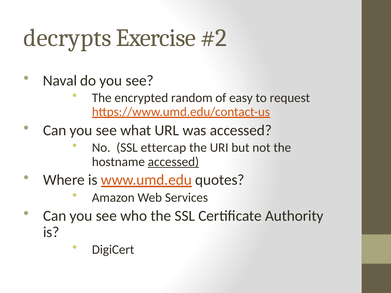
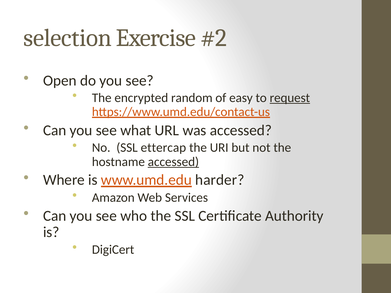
decrypts: decrypts -> selection
Naval: Naval -> Open
request underline: none -> present
quotes: quotes -> harder
